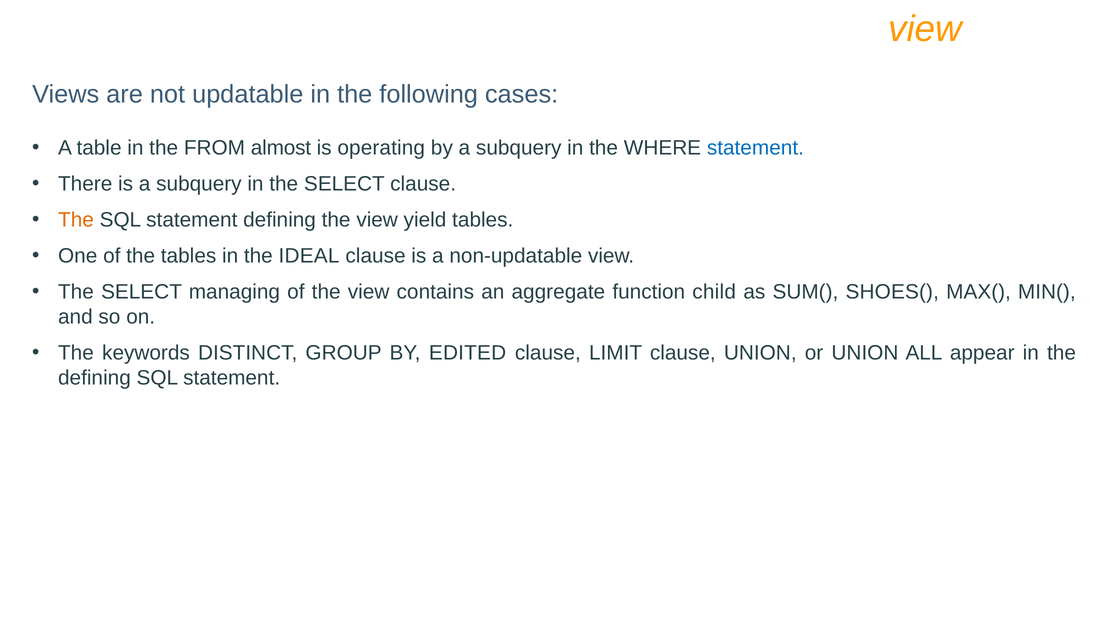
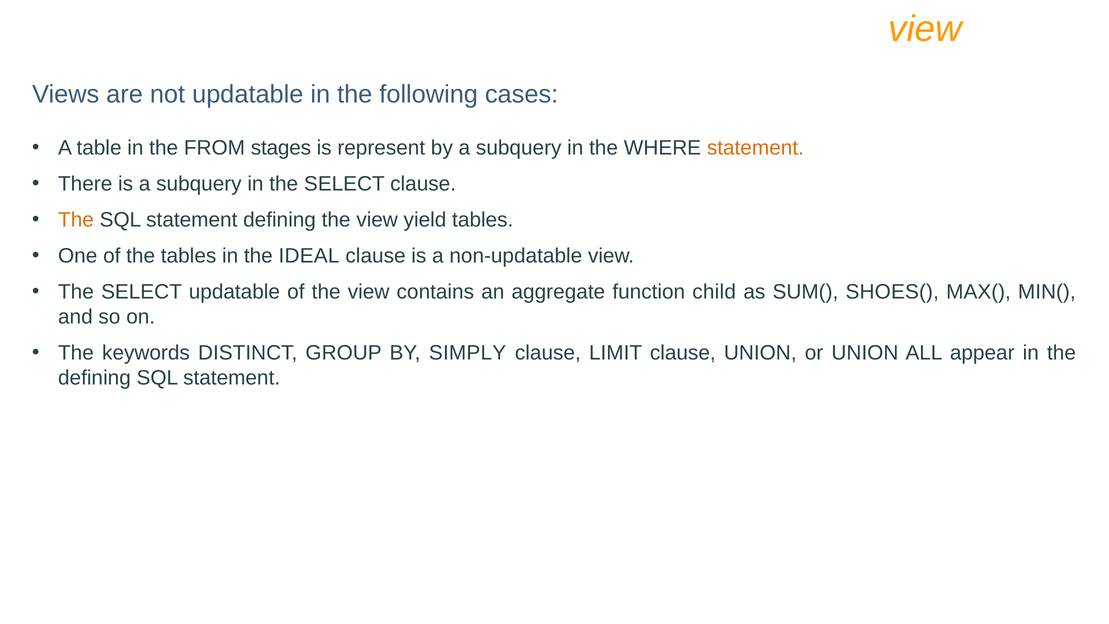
almost: almost -> stages
operating: operating -> represent
statement at (755, 148) colour: blue -> orange
SELECT managing: managing -> updatable
EDITED: EDITED -> SIMPLY
